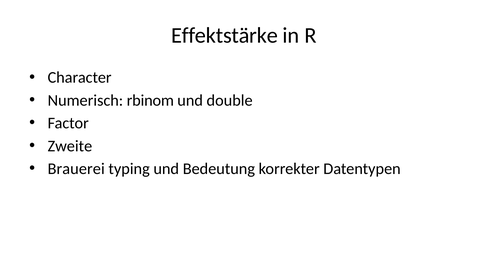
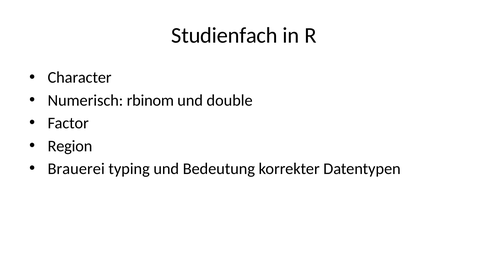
Effektstärke: Effektstärke -> Studienfach
Zweite: Zweite -> Region
